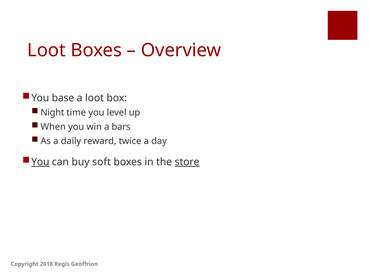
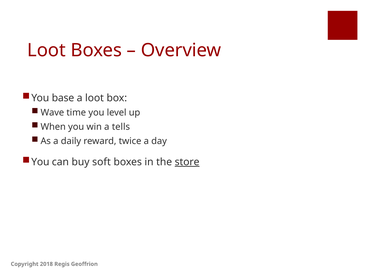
Night: Night -> Wave
bars: bars -> tells
You at (40, 162) underline: present -> none
